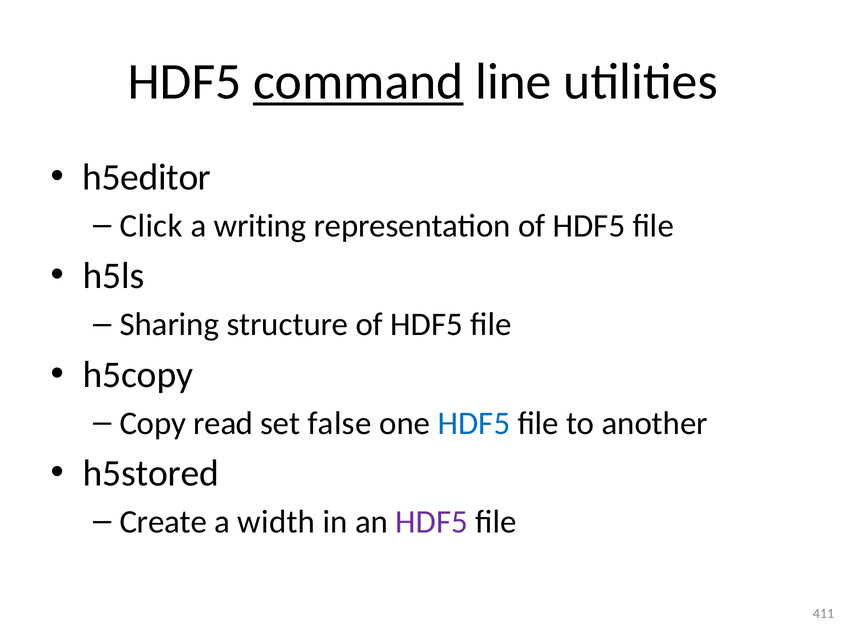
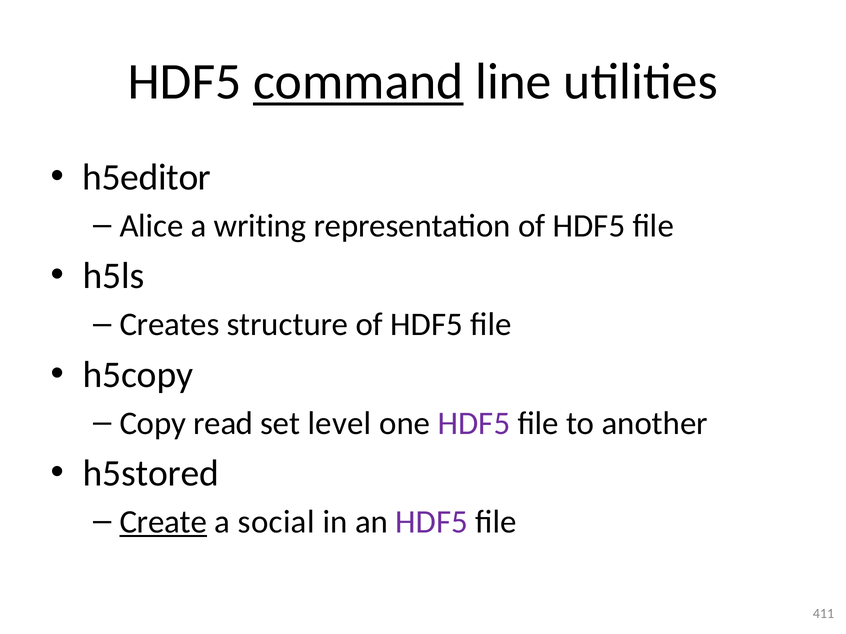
Click: Click -> Alice
Sharing: Sharing -> Creates
false: false -> level
HDF5 at (474, 424) colour: blue -> purple
Create underline: none -> present
width: width -> social
